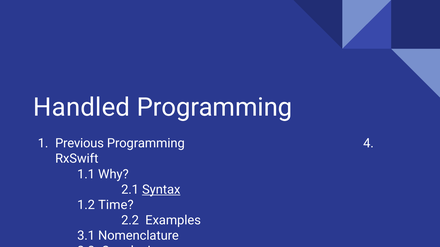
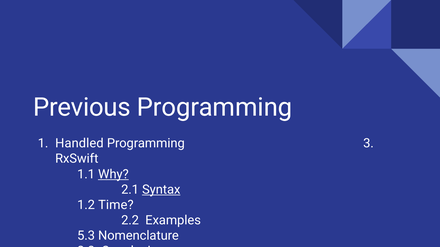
Handled: Handled -> Previous
Previous: Previous -> Handled
4: 4 -> 3
Why underline: none -> present
3.1: 3.1 -> 5.3
